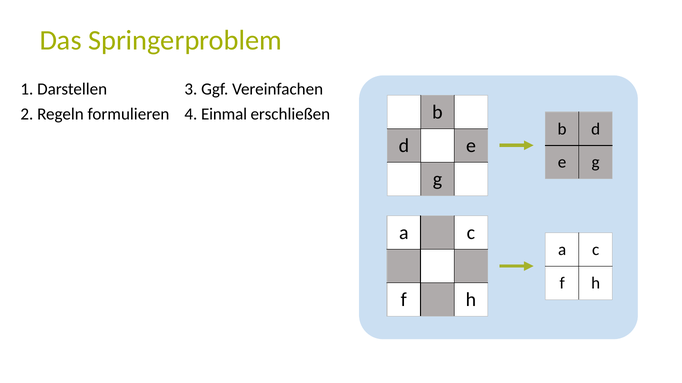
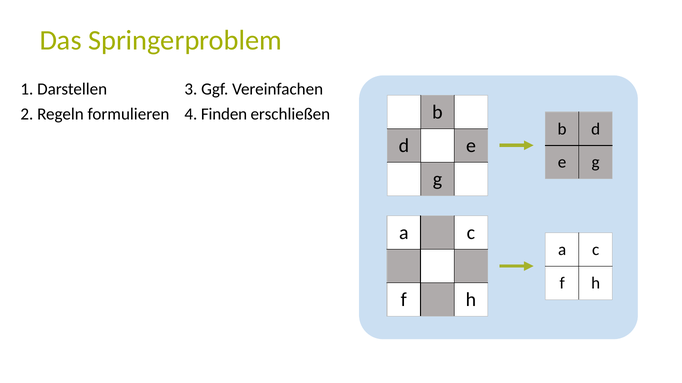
Einmal: Einmal -> Finden
